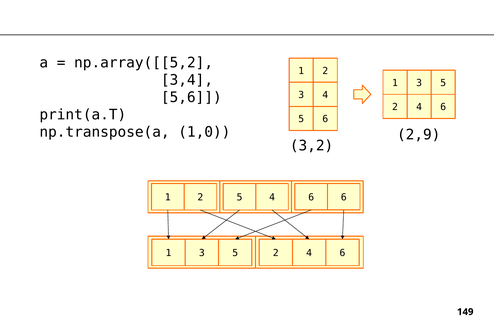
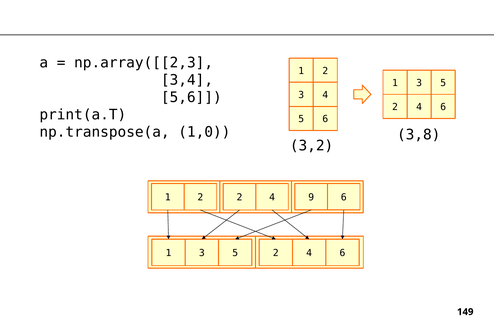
np.array([[5,2: np.array([[5,2 -> np.array([[2,3
2,9: 2,9 -> 3,8
2 5: 5 -> 2
6 at (311, 197): 6 -> 9
